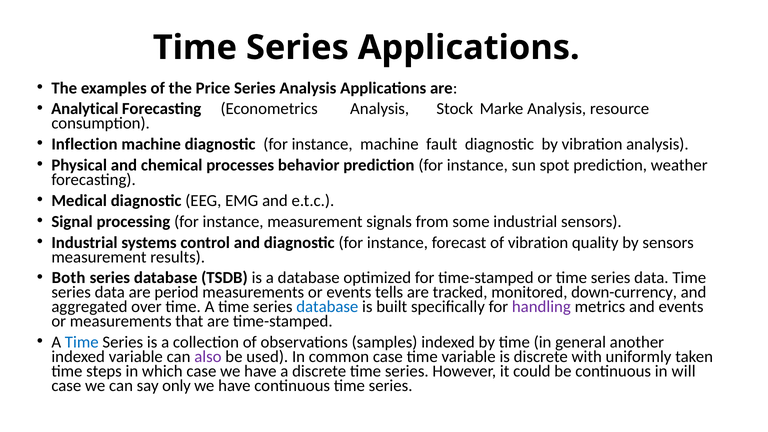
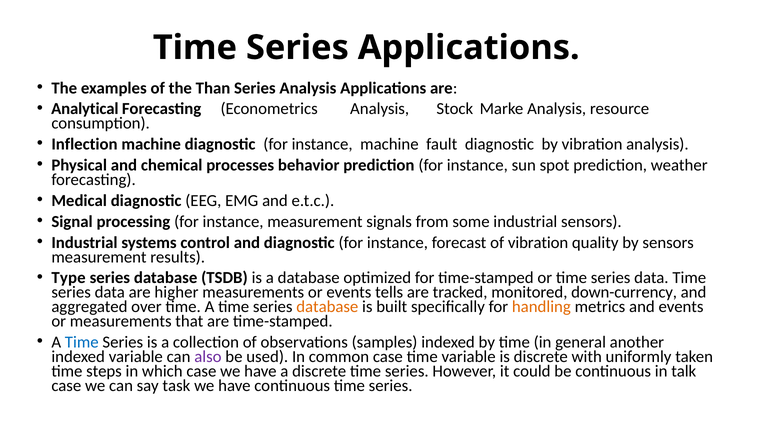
Price: Price -> Than
Both: Both -> Type
period: period -> higher
database at (327, 307) colour: blue -> orange
handling colour: purple -> orange
will: will -> talk
only: only -> task
